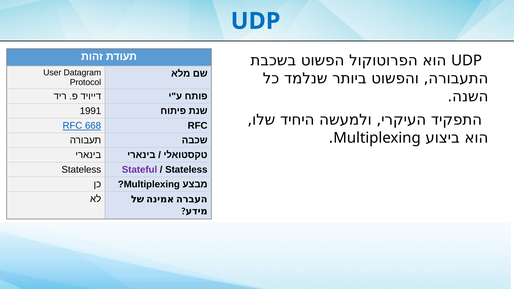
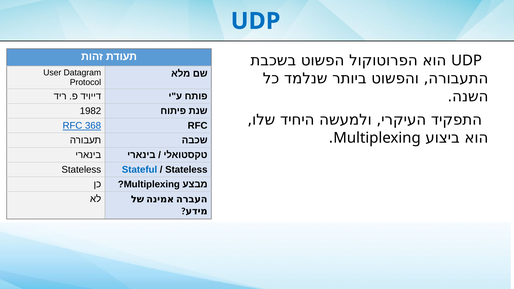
1991: 1991 -> 1982
668: 668 -> 368
Stateful colour: purple -> blue
